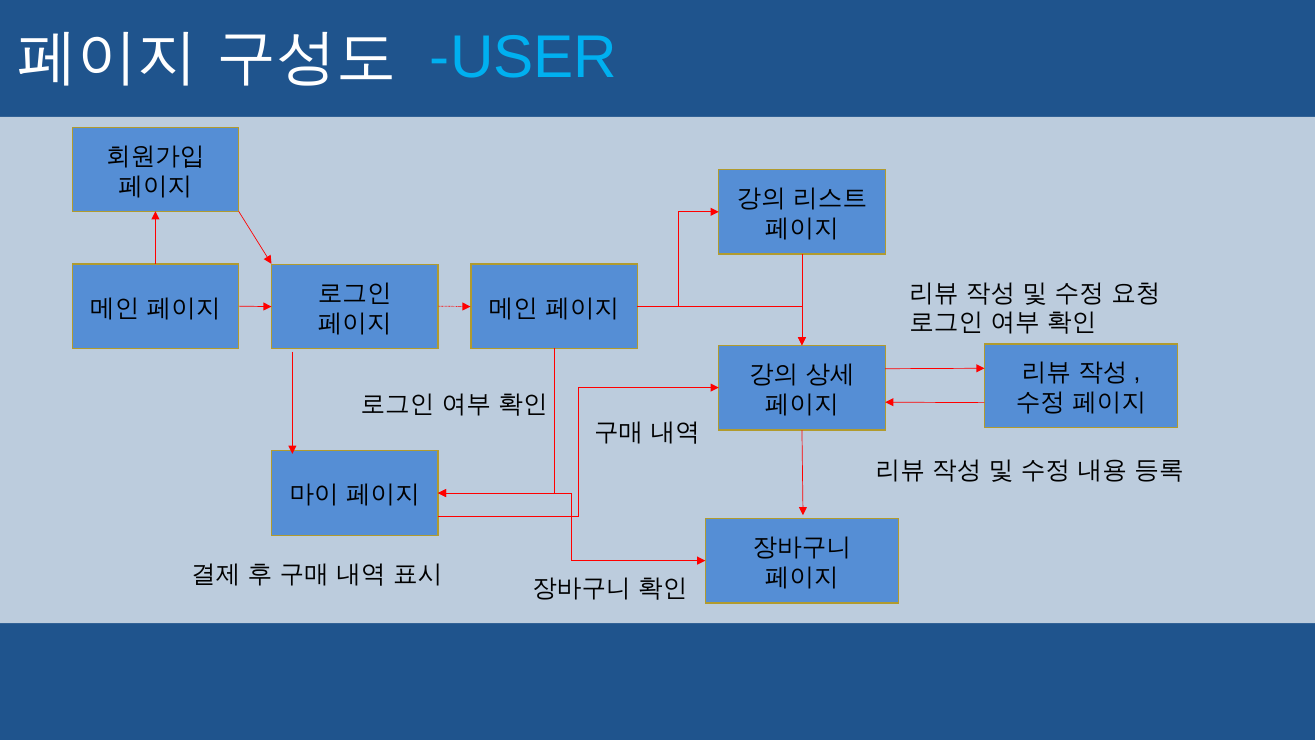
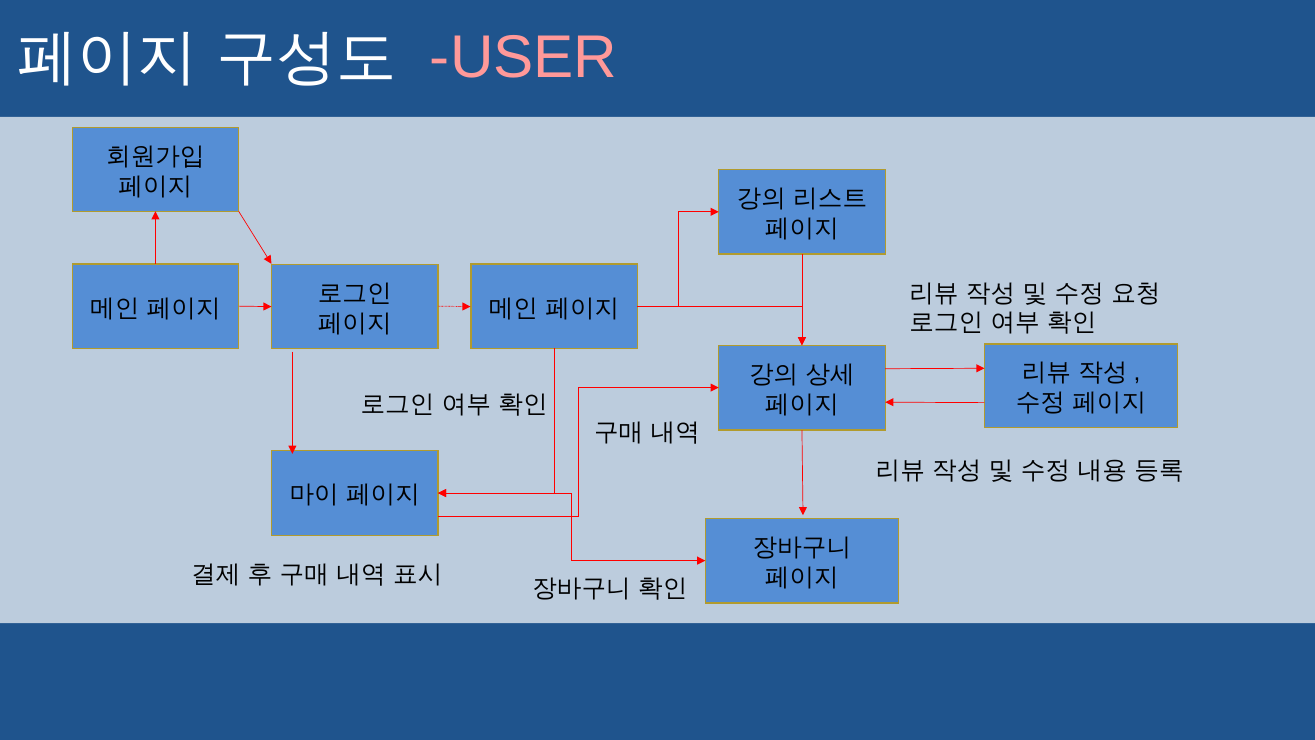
USER colour: light blue -> pink
